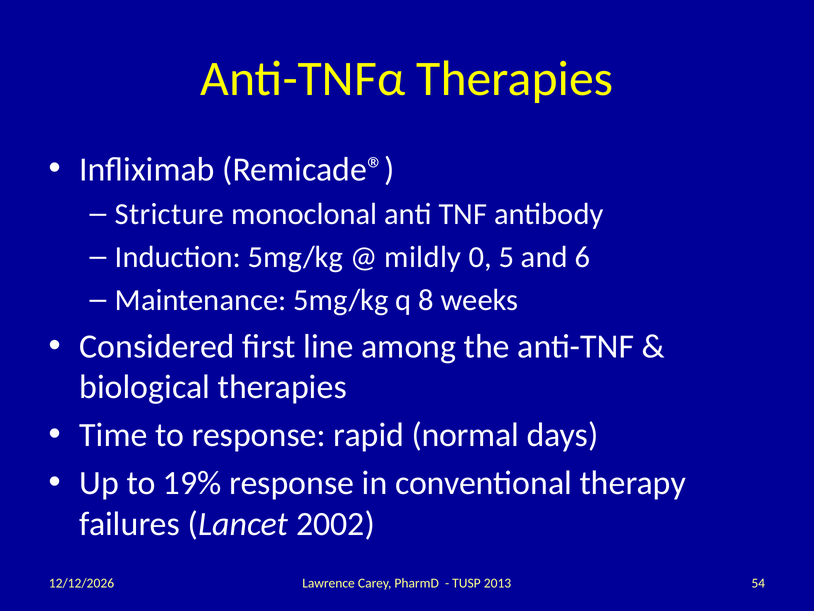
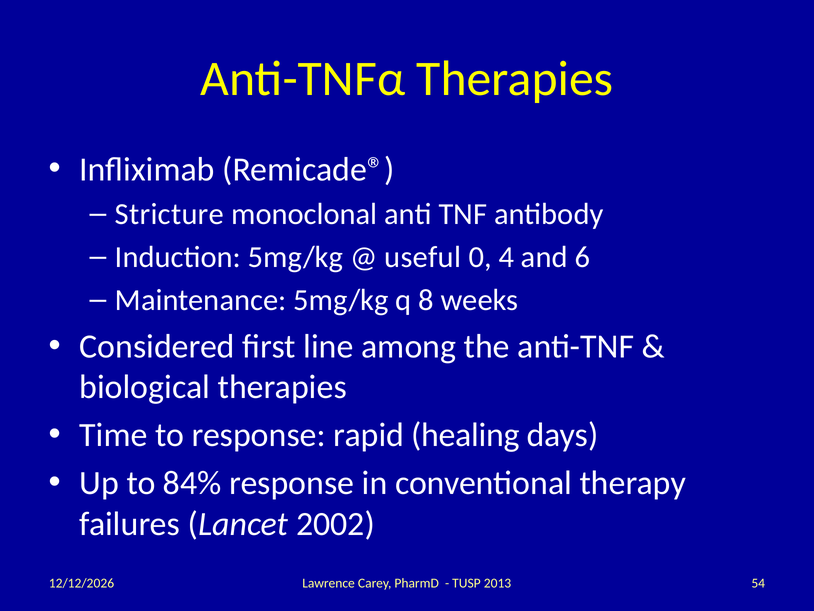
mildly: mildly -> useful
5: 5 -> 4
normal: normal -> healing
19%: 19% -> 84%
